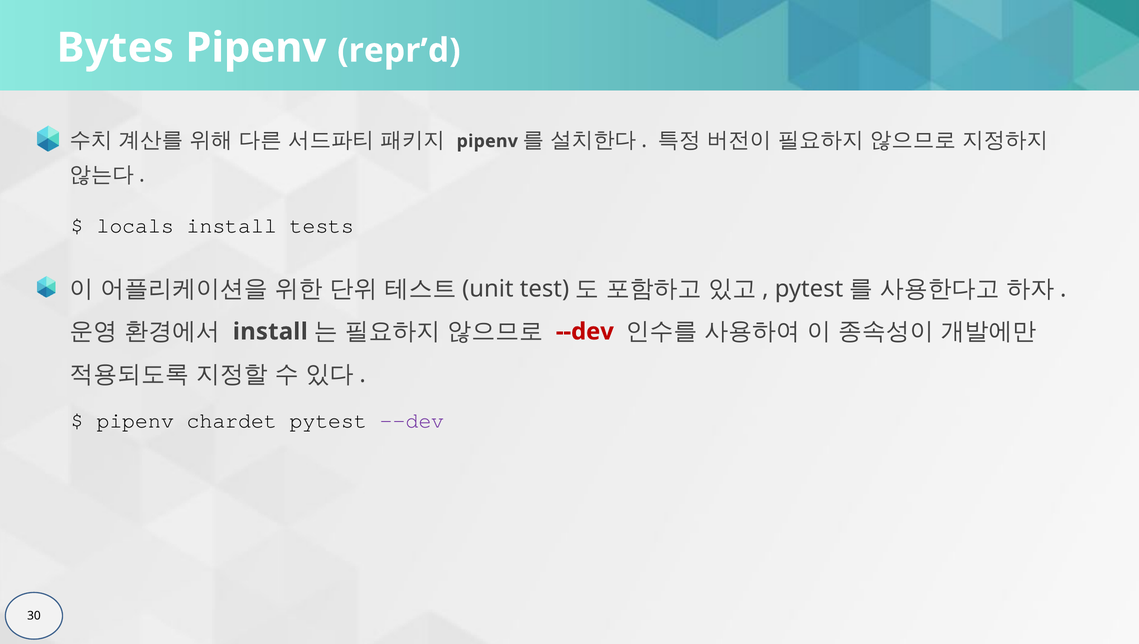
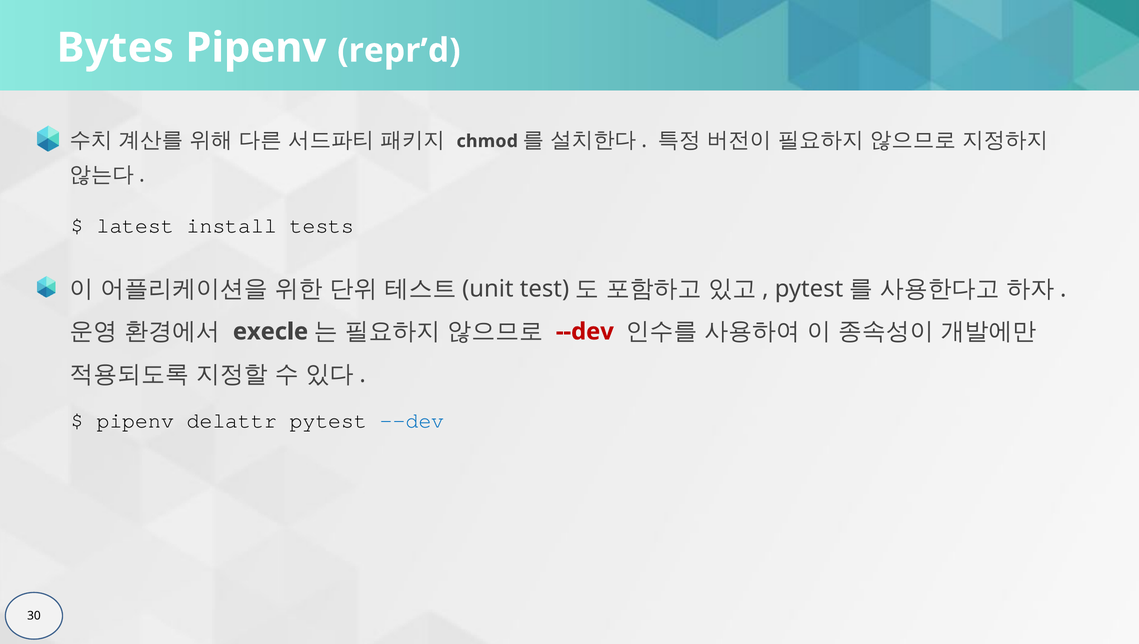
pipenv at (487, 141): pipenv -> chmod
locals: locals -> latest
install at (270, 331): install -> execle
chardet: chardet -> delattr
--dev at (412, 420) colour: purple -> blue
